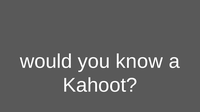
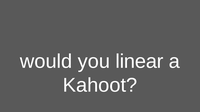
know: know -> linear
